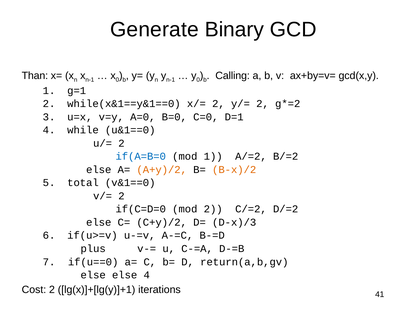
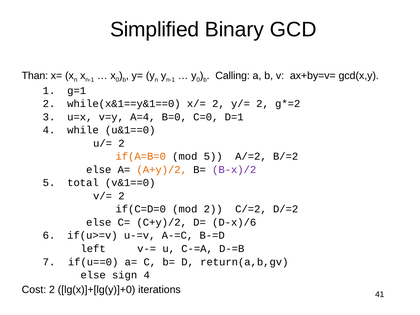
Generate: Generate -> Simplified
A=0: A=0 -> A=4
if(A=B=0 colour: blue -> orange
mod 1: 1 -> 5
B-x)/2 colour: orange -> purple
D-x)/3: D-x)/3 -> D-x)/6
plus: plus -> left
else else: else -> sign
lg(x)]+[lg(y)]+1: lg(x)]+[lg(y)]+1 -> lg(x)]+[lg(y)]+0
